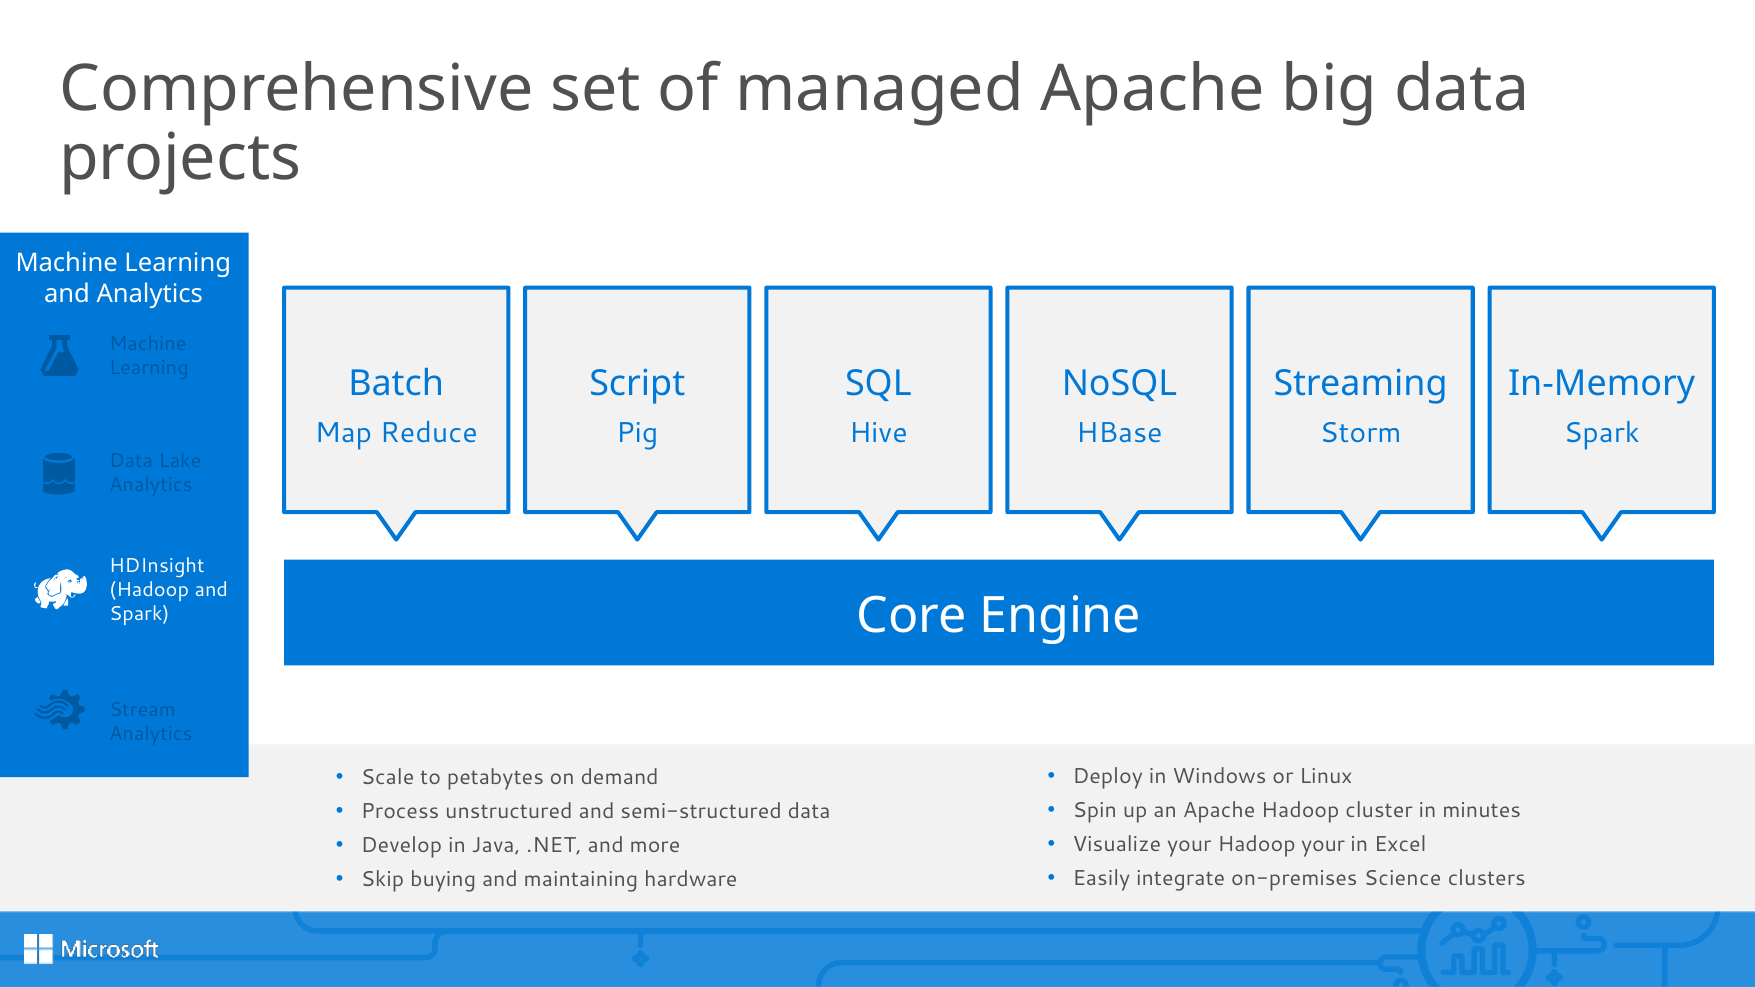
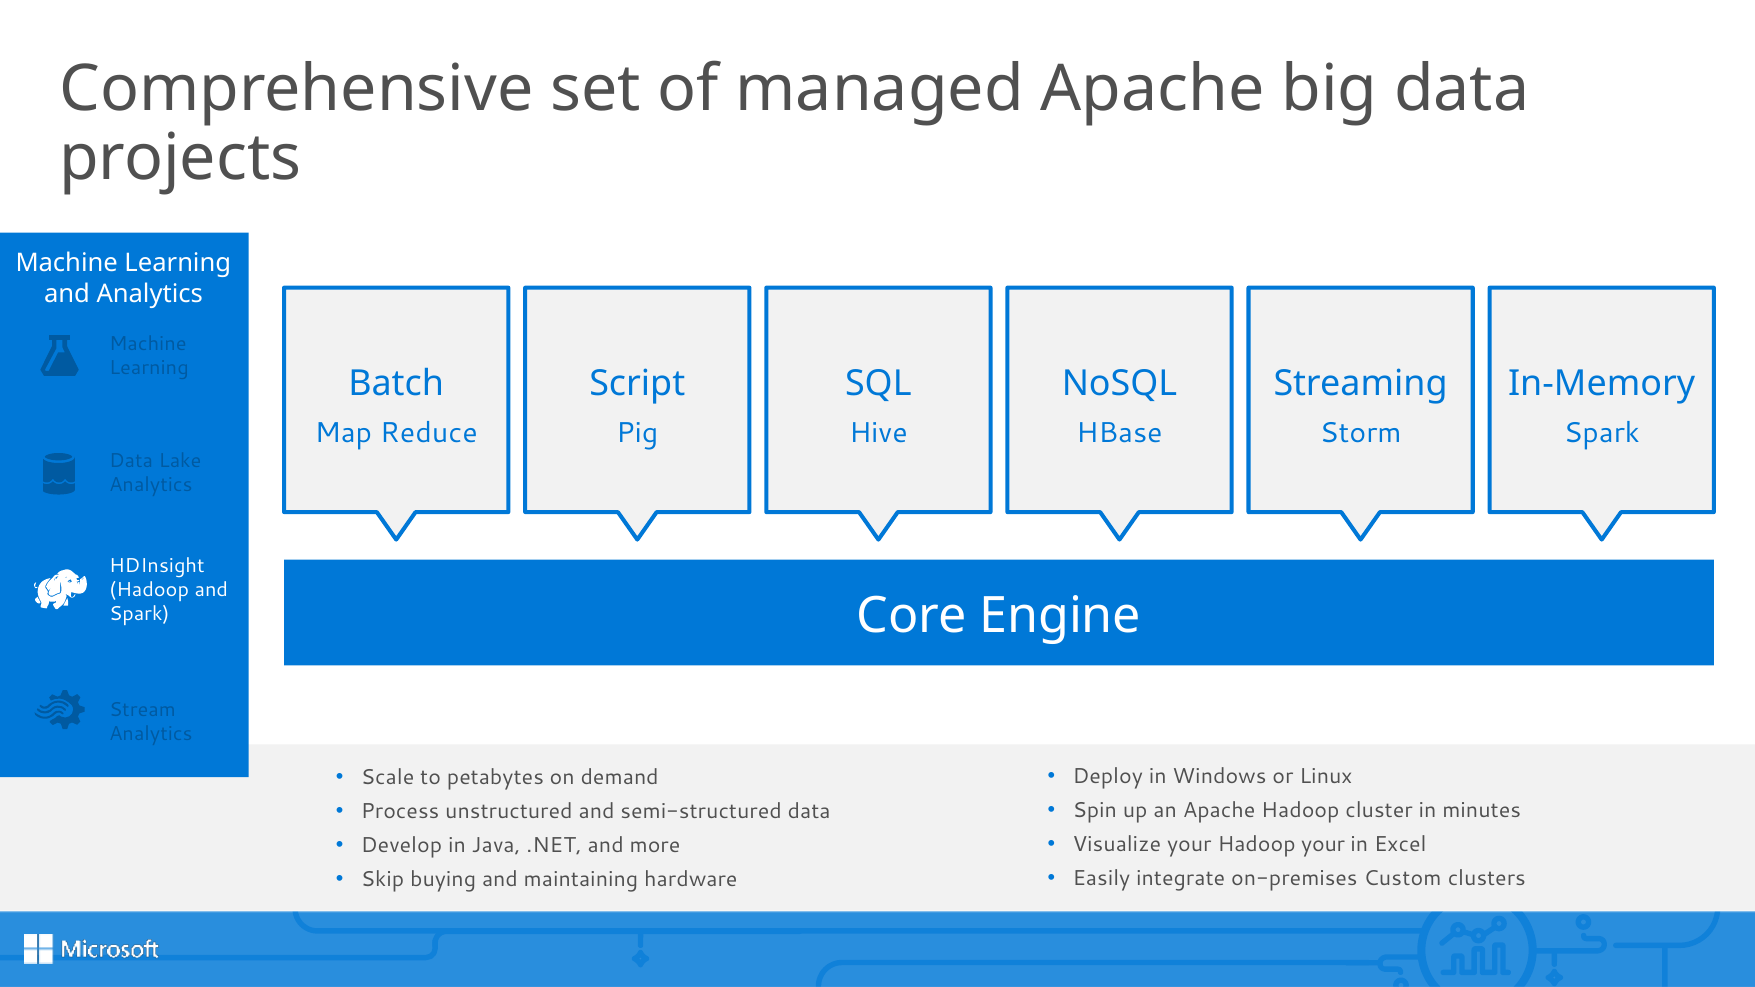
Science: Science -> Custom
